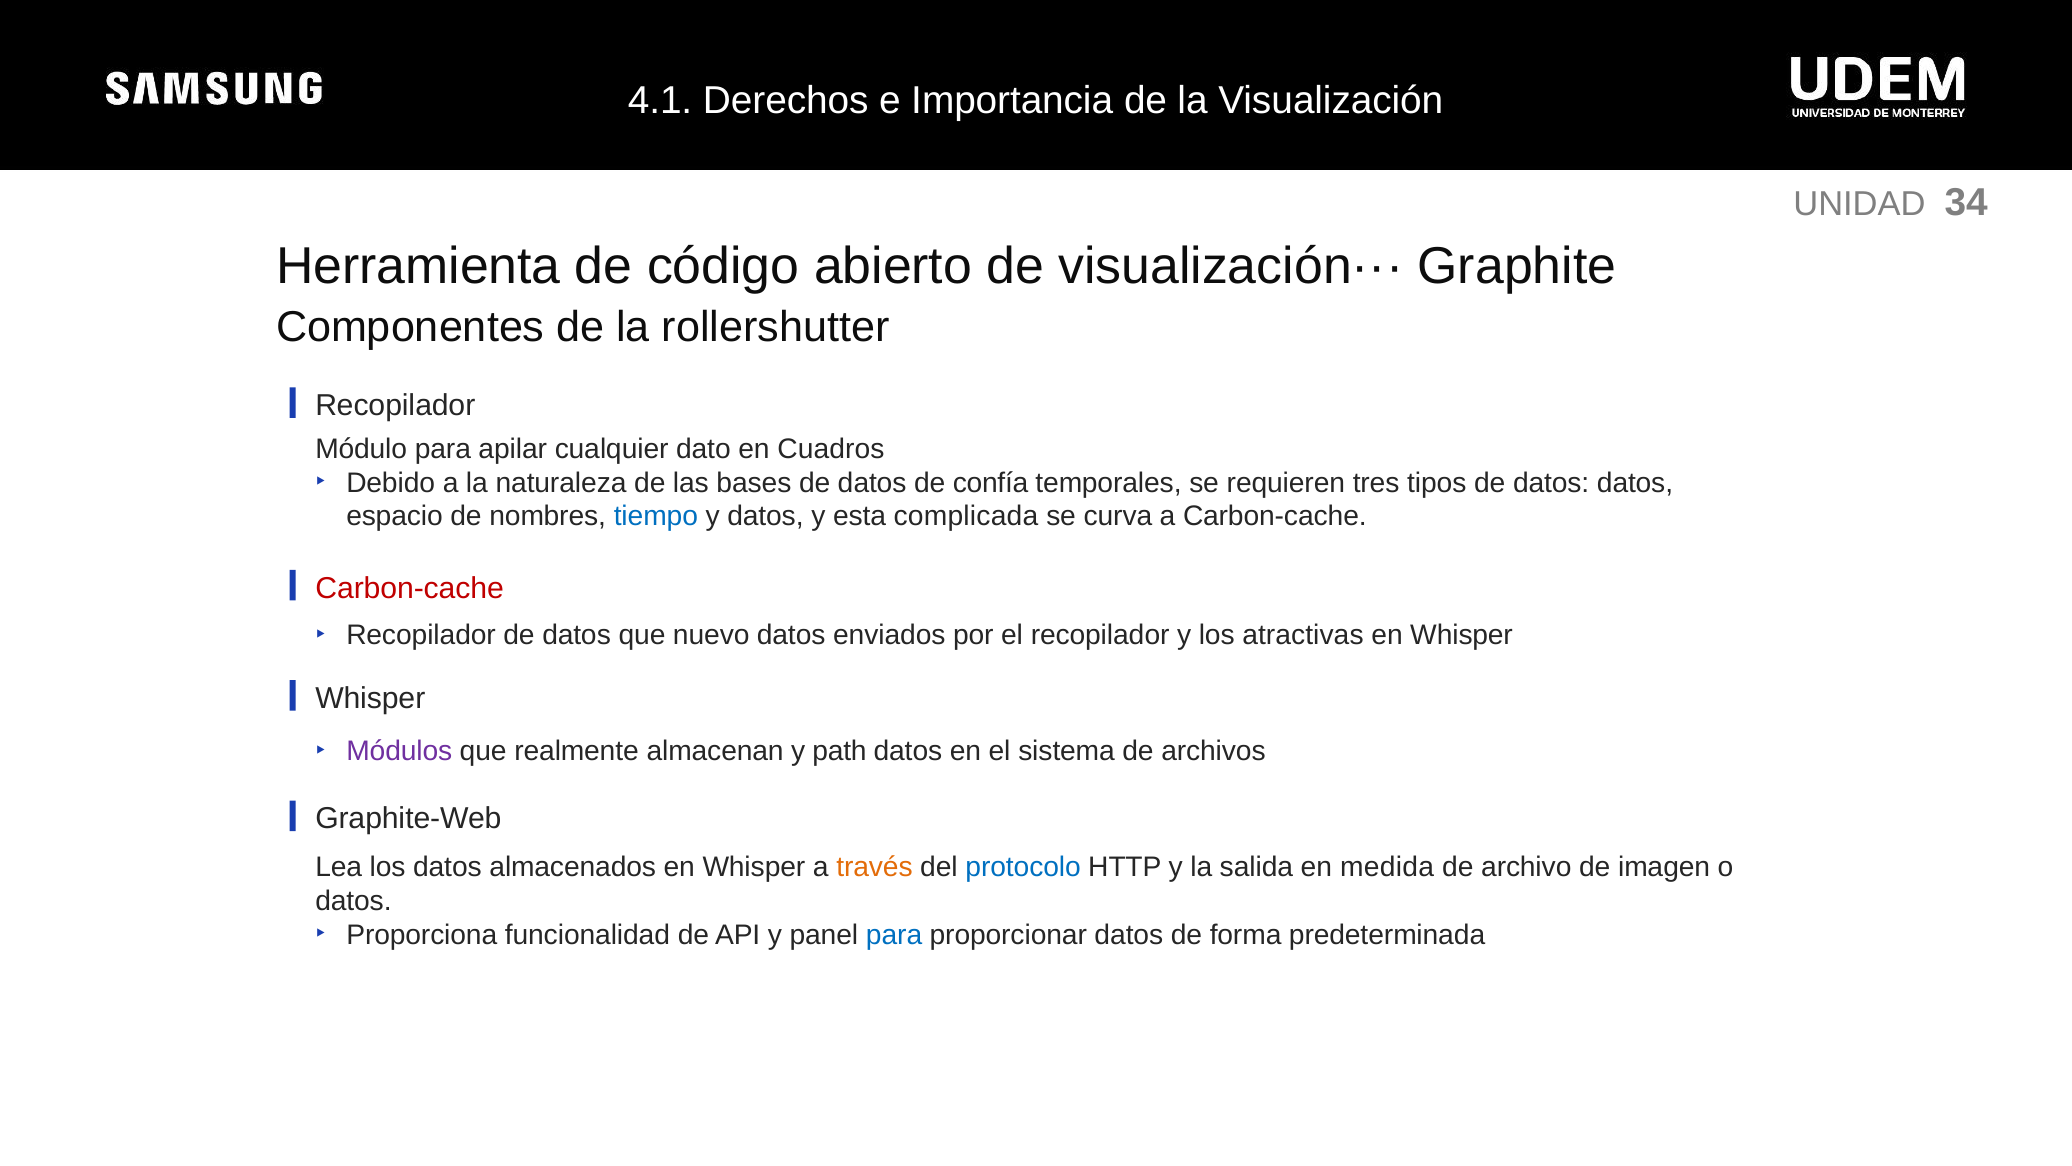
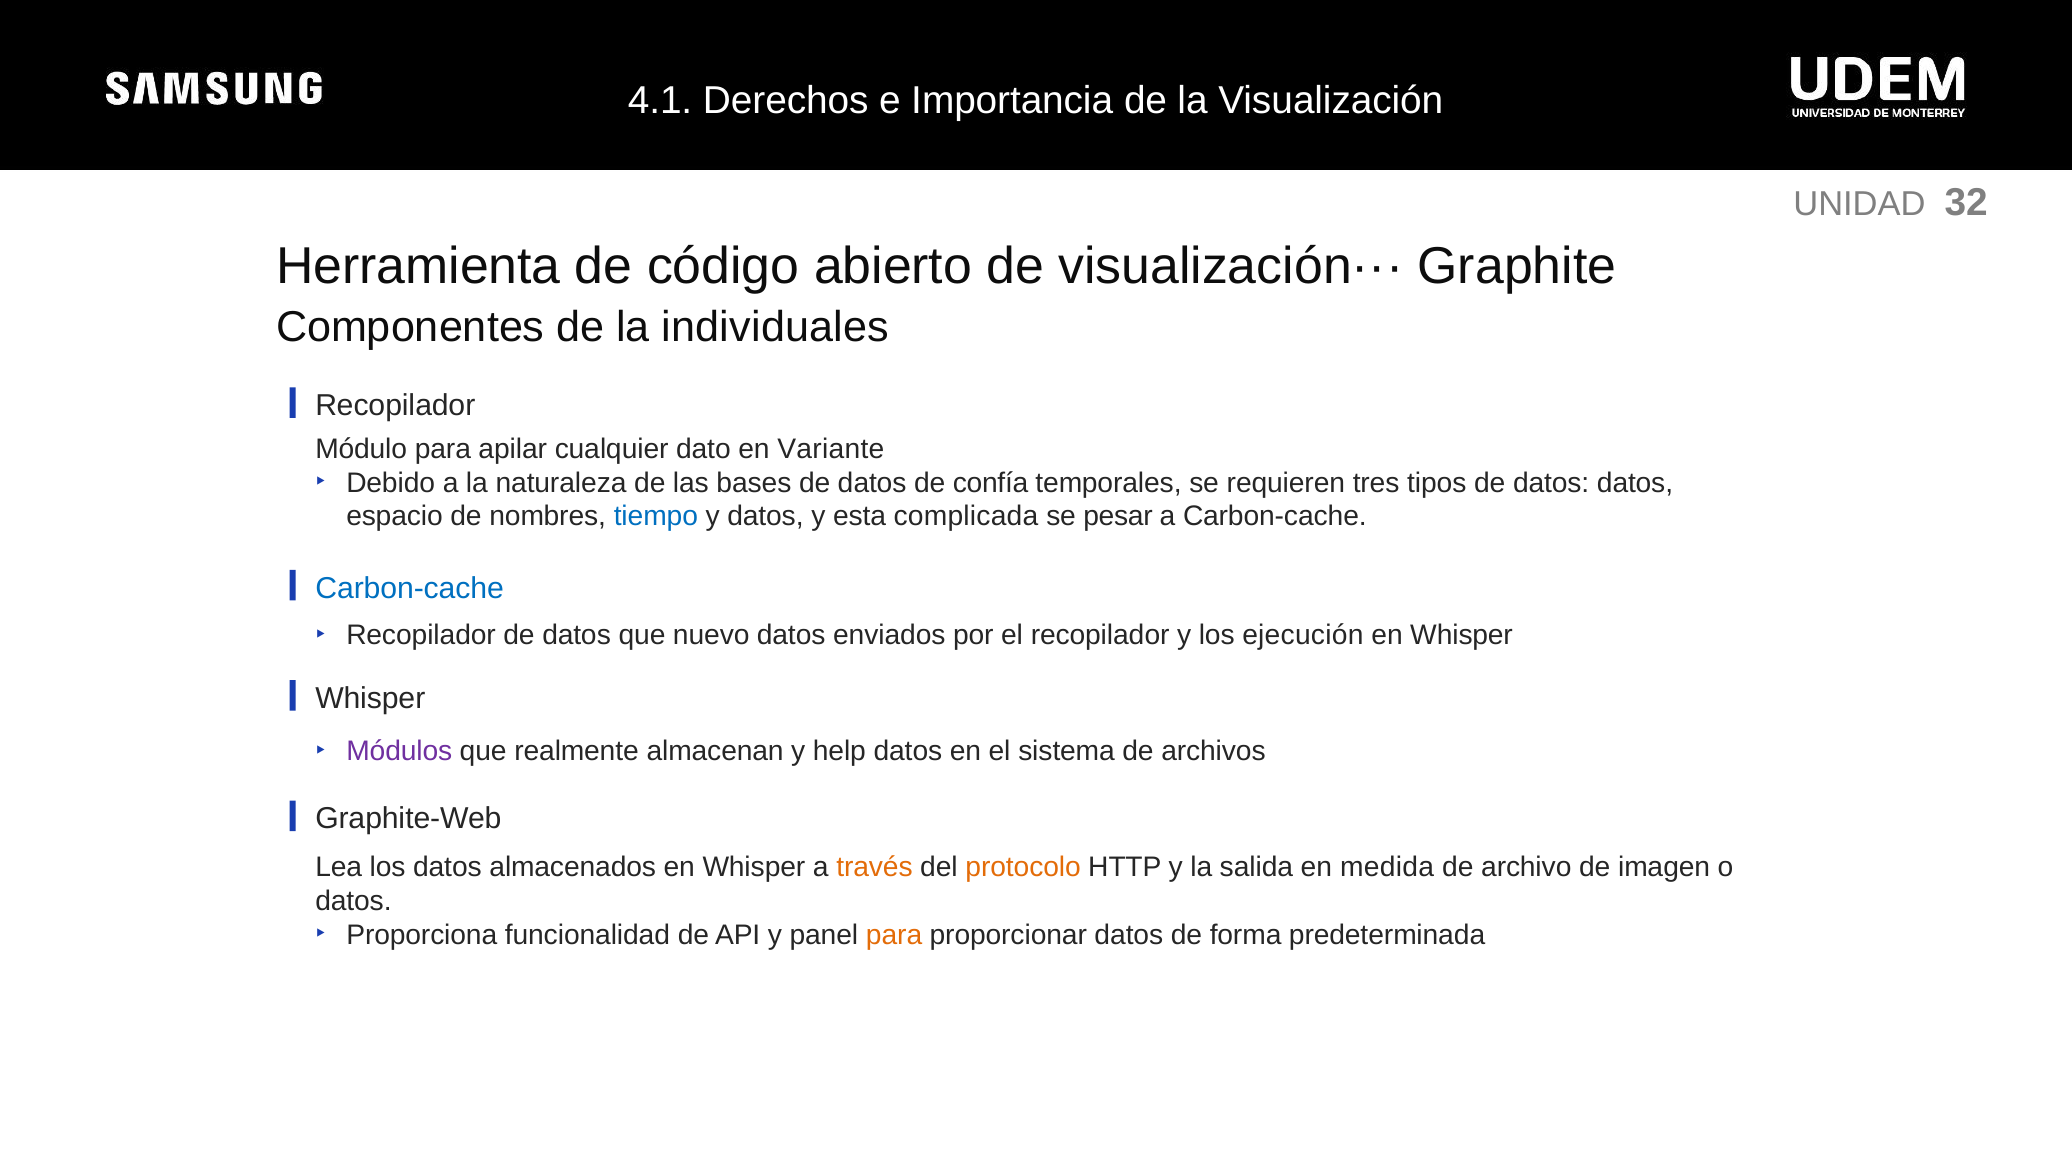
34: 34 -> 32
rollershutter: rollershutter -> individuales
Cuadros: Cuadros -> Variante
curva: curva -> pesar
Carbon-cache at (410, 588) colour: red -> blue
atractivas: atractivas -> ejecución
path: path -> help
protocolo colour: blue -> orange
para at (894, 935) colour: blue -> orange
